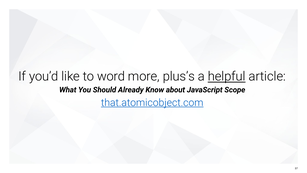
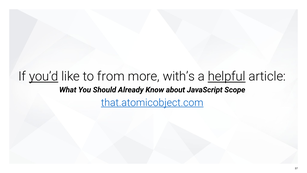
you’d underline: none -> present
word: word -> from
plus’s: plus’s -> with’s
